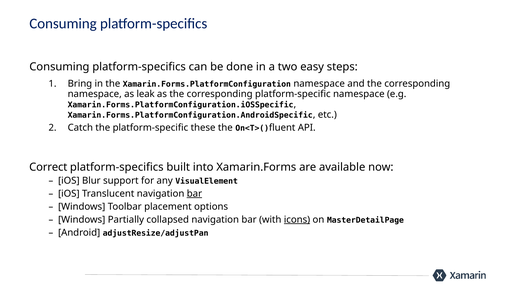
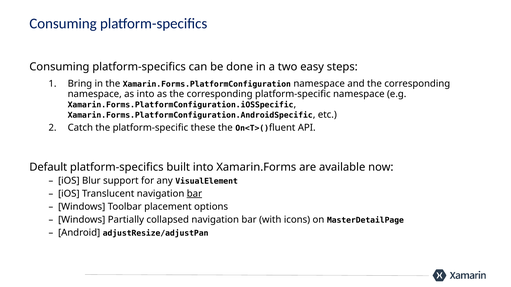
as leak: leak -> into
Correct: Correct -> Default
icons underline: present -> none
